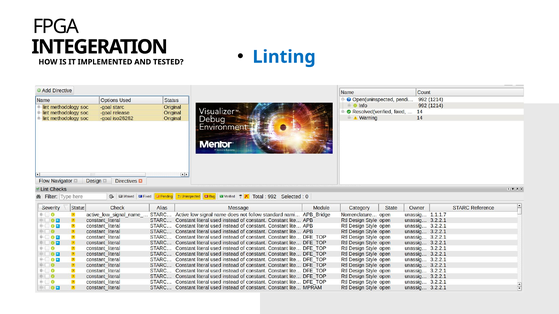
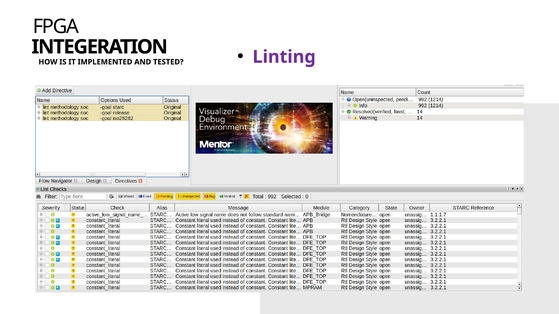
Linting colour: blue -> purple
